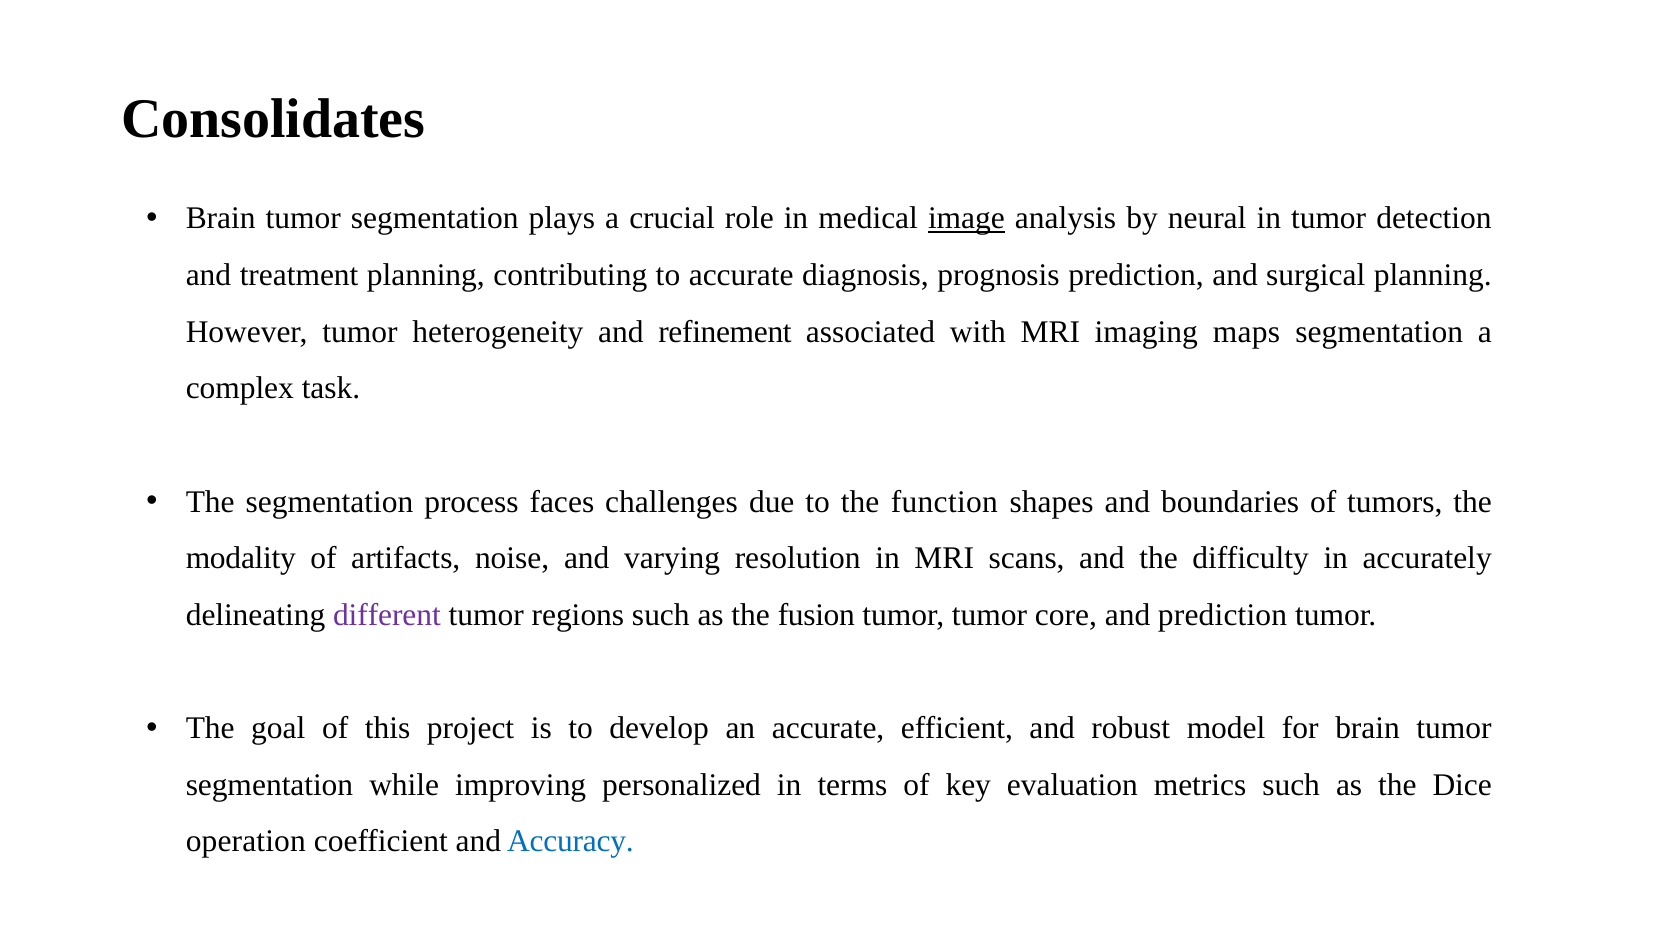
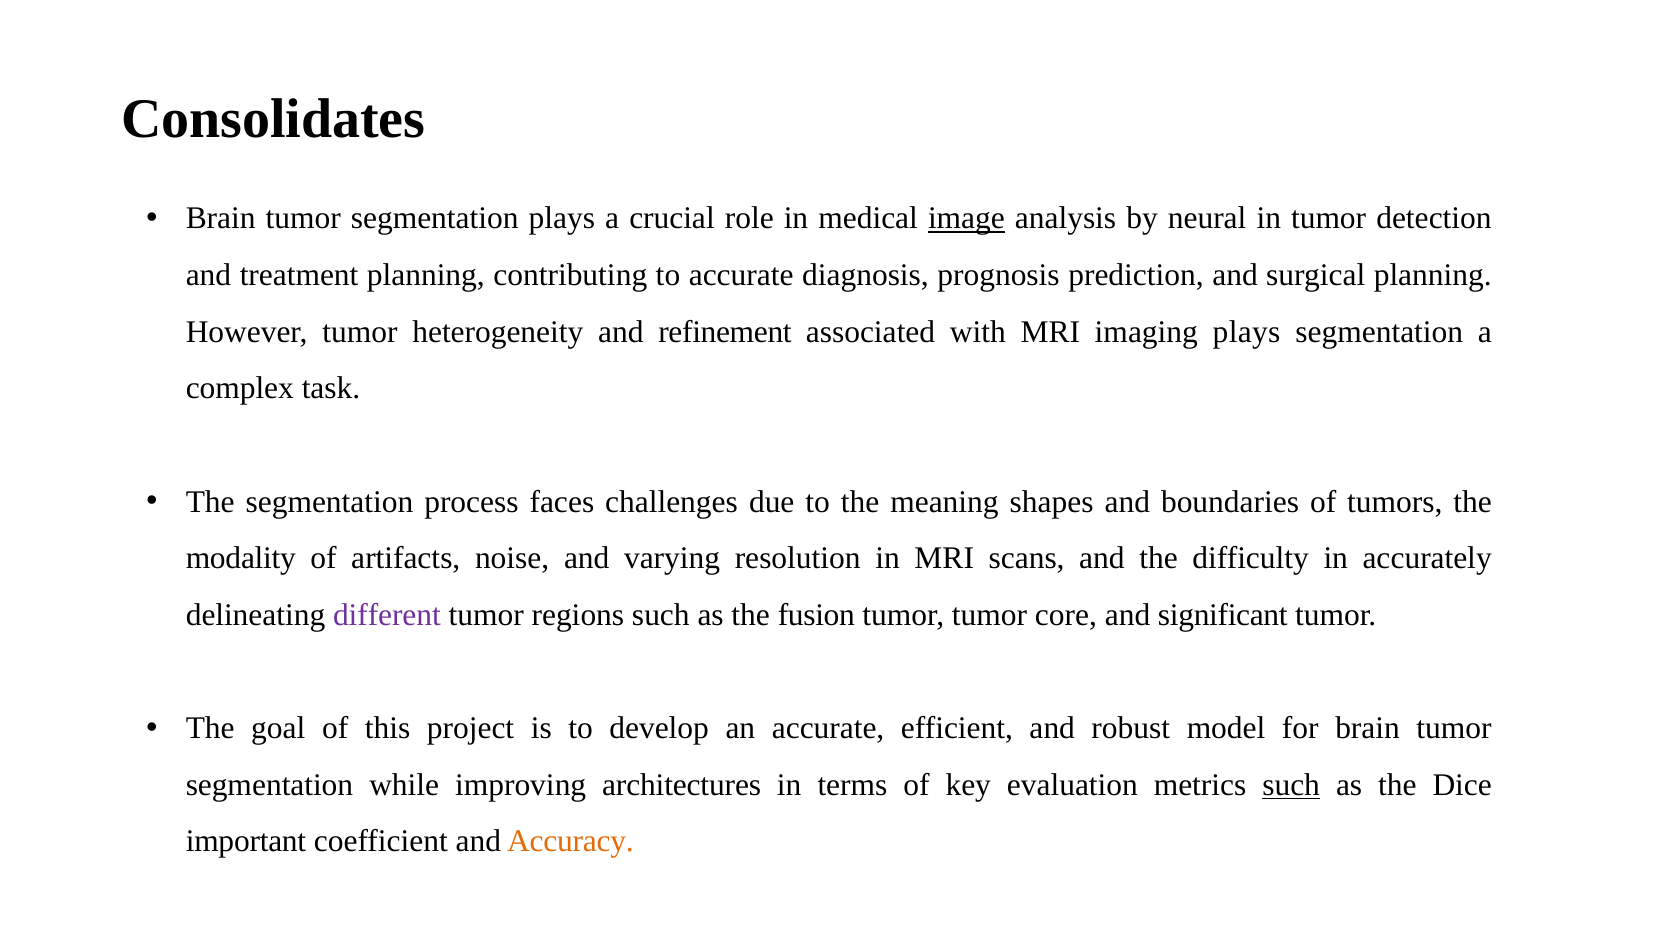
imaging maps: maps -> plays
function: function -> meaning
and prediction: prediction -> significant
personalized: personalized -> architectures
such at (1291, 785) underline: none -> present
operation: operation -> important
Accuracy colour: blue -> orange
